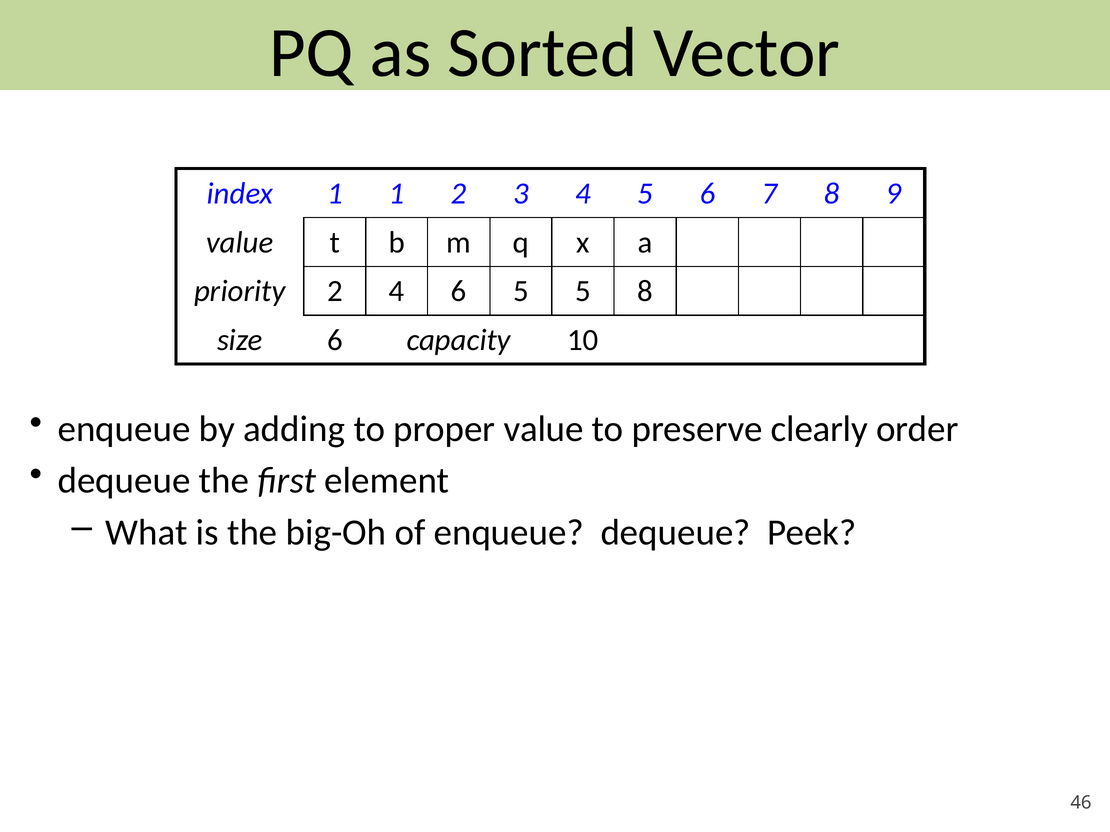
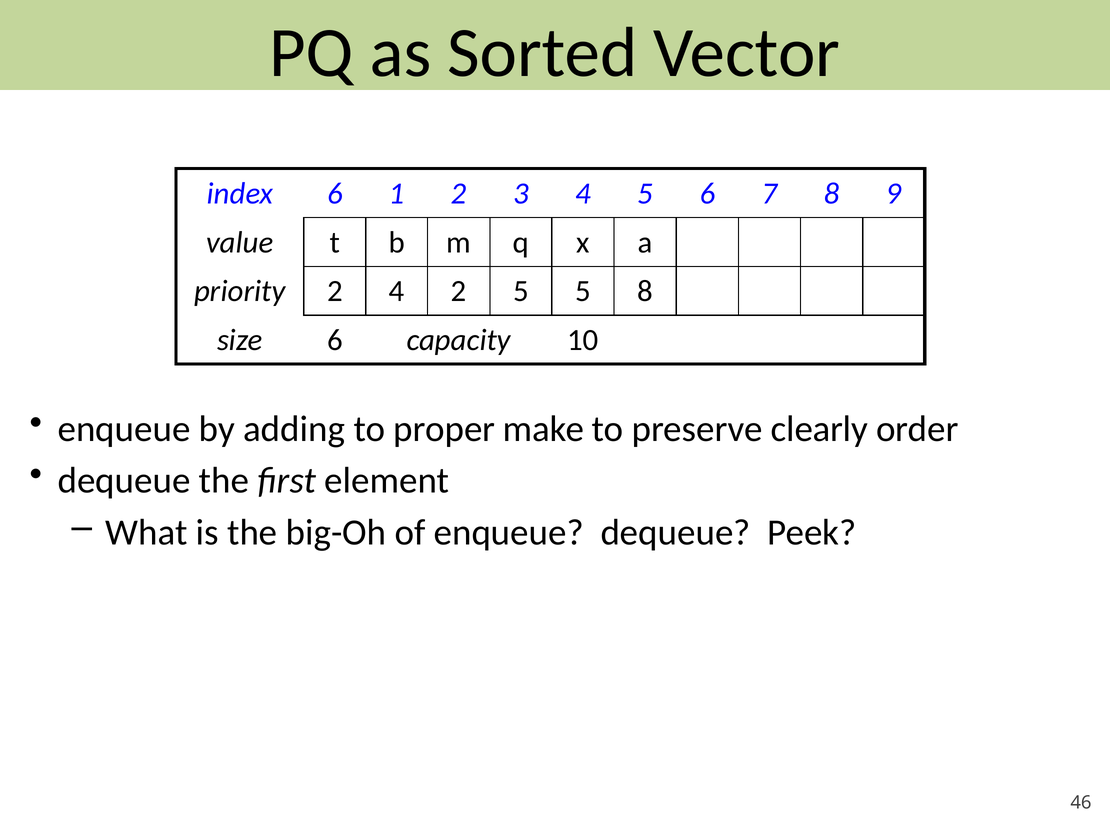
index 1: 1 -> 6
4 6: 6 -> 2
proper value: value -> make
